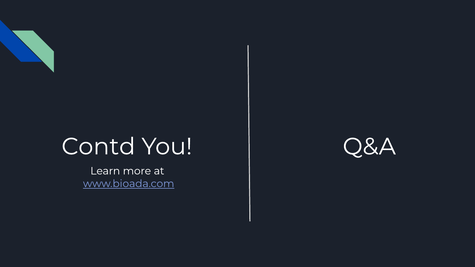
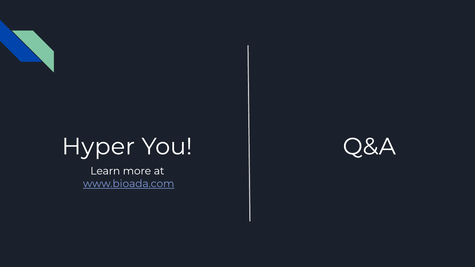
Contd: Contd -> Hyper
